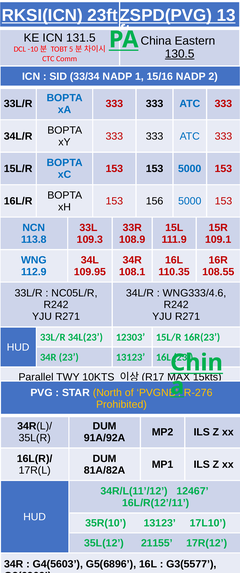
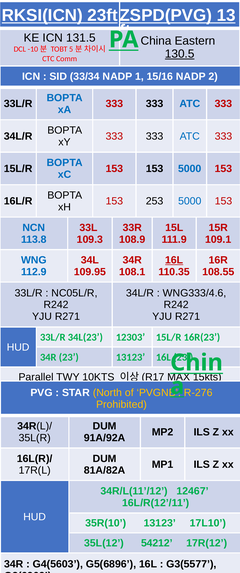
156: 156 -> 253
16L at (174, 261) underline: none -> present
21155: 21155 -> 54212
